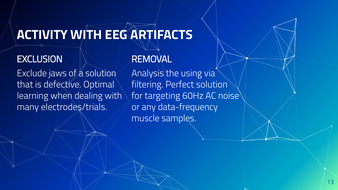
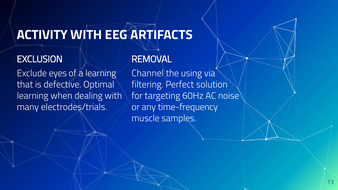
jaws: jaws -> eyes
a solution: solution -> learning
Analysis: Analysis -> Channel
data-frequency: data-frequency -> time-frequency
